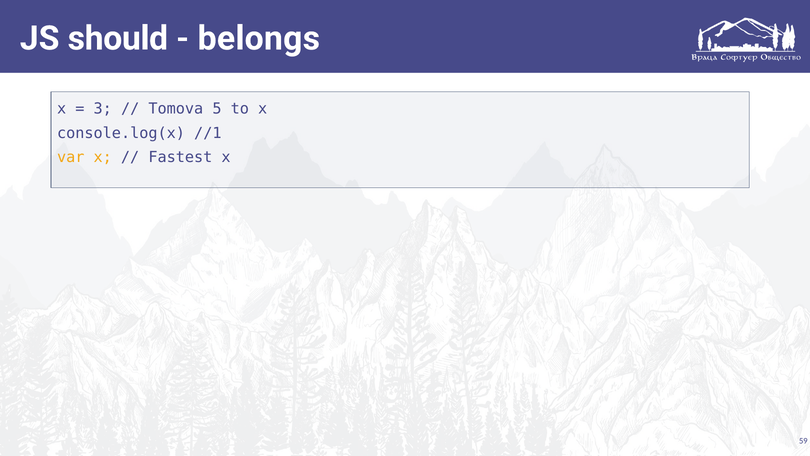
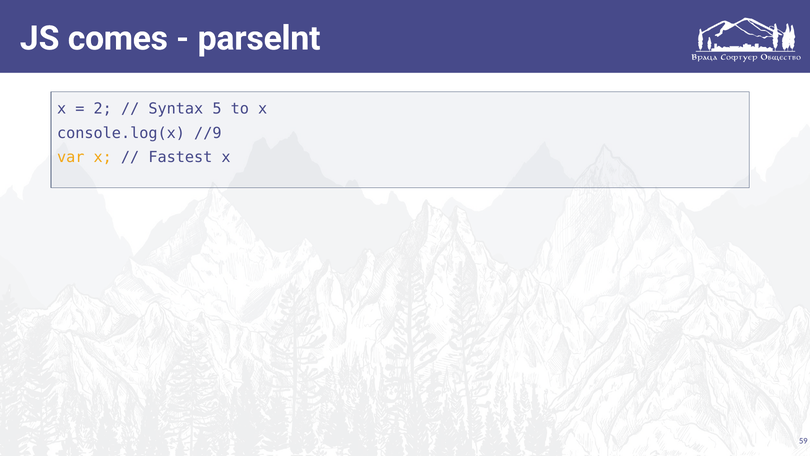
should: should -> comes
belongs: belongs -> parselnt
3: 3 -> 2
Tomova: Tomova -> Syntax
//1: //1 -> //9
